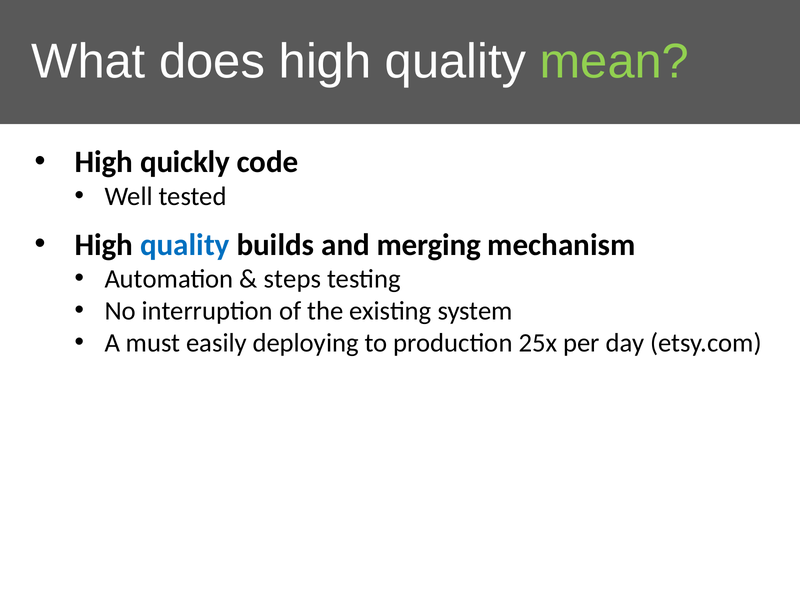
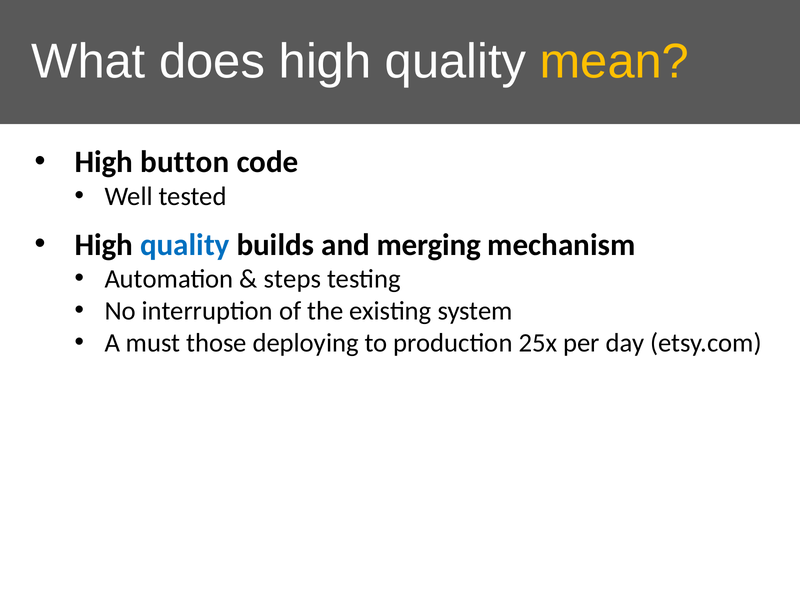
mean colour: light green -> yellow
quickly: quickly -> button
easily: easily -> those
